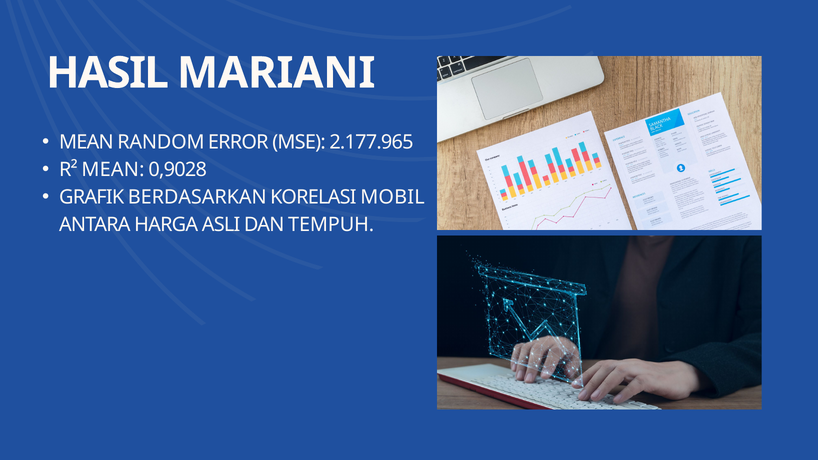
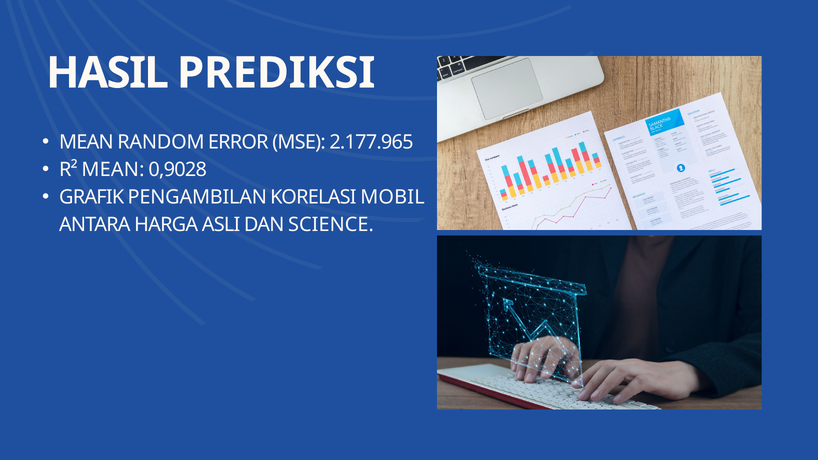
MARIANI: MARIANI -> PREDIKSI
BERDASARKAN: BERDASARKAN -> PENGAMBILAN
TEMPUH: TEMPUH -> SCIENCE
